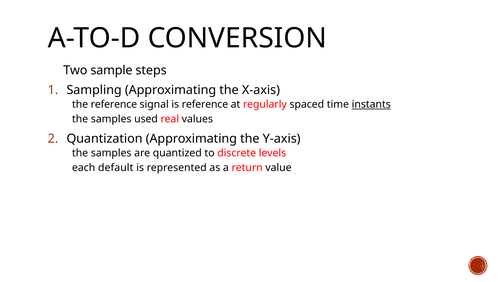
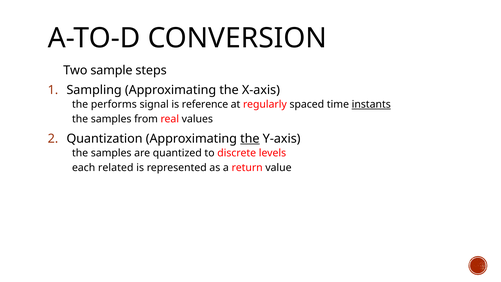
reference at (114, 104): reference -> performs
used: used -> from
the at (250, 139) underline: none -> present
default: default -> related
